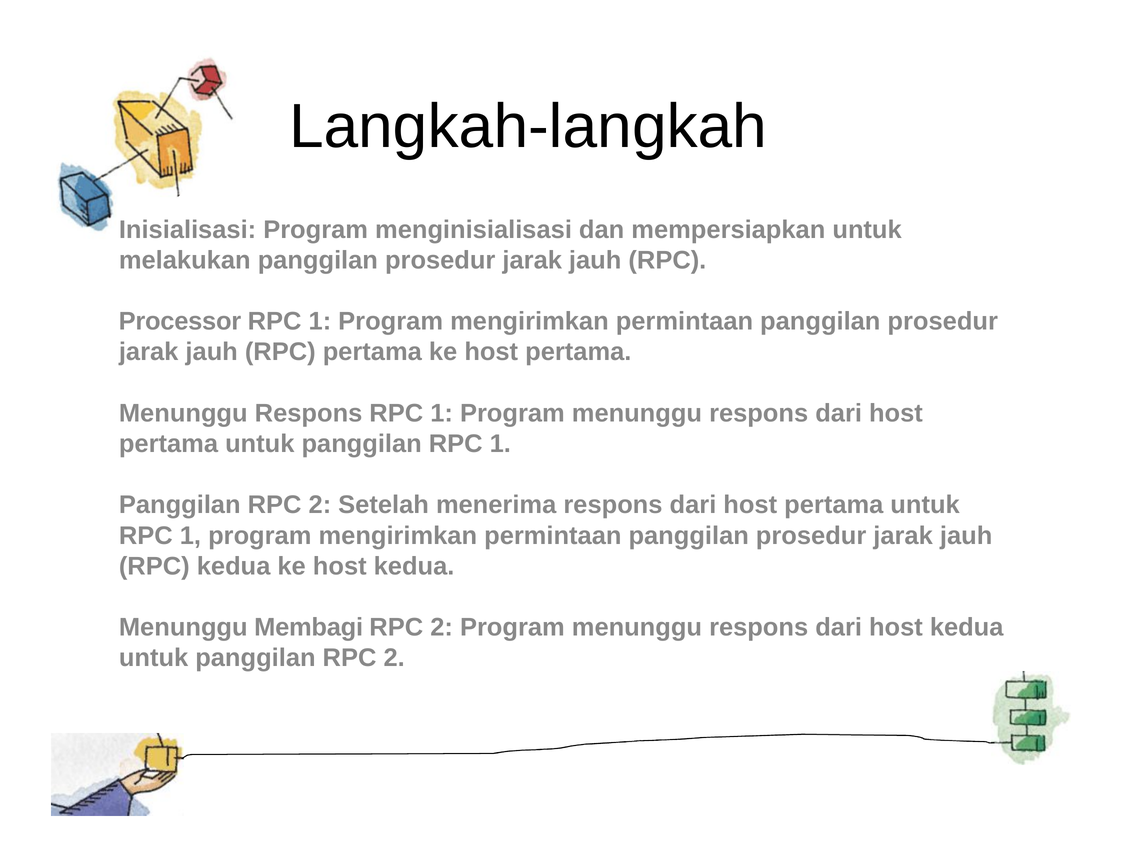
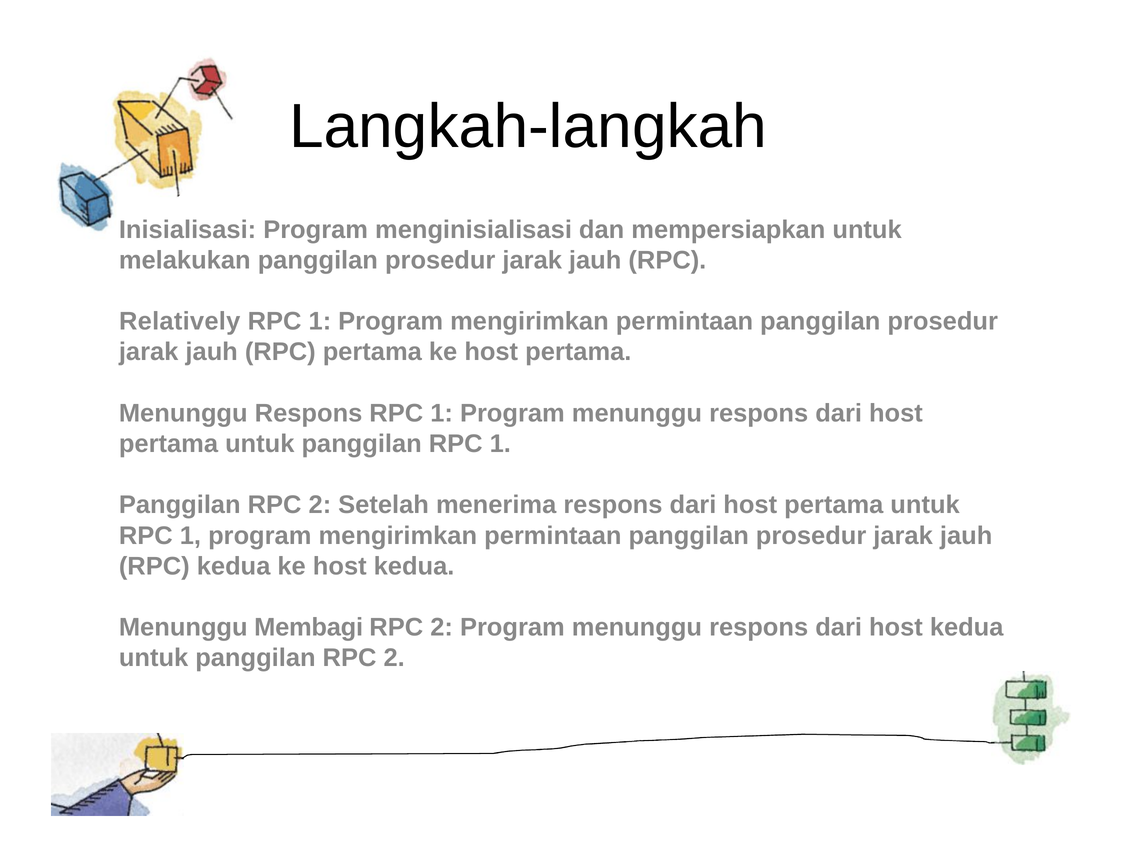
Processor: Processor -> Relatively
